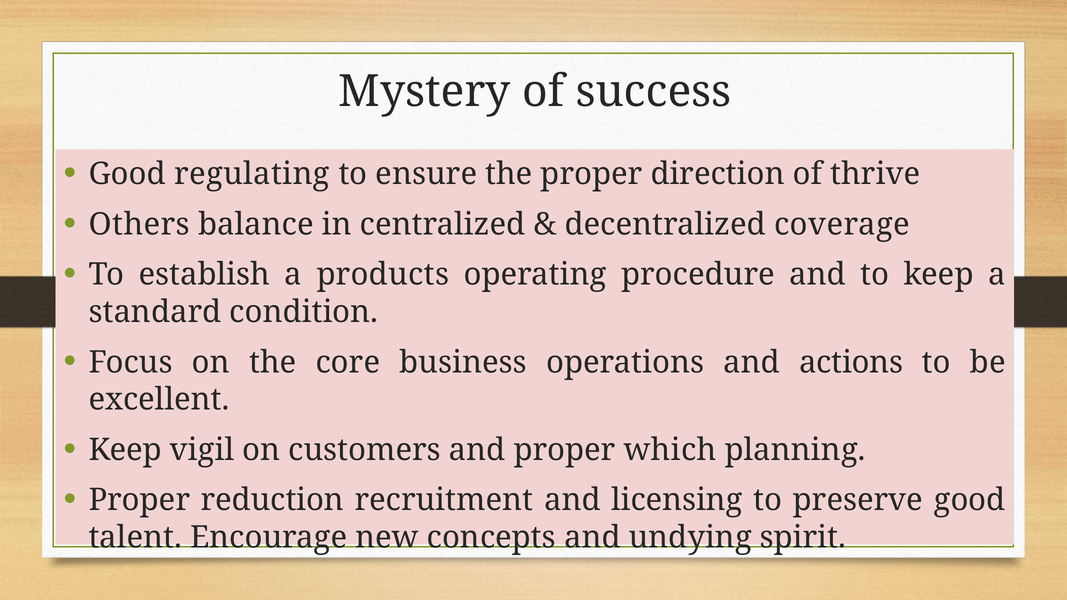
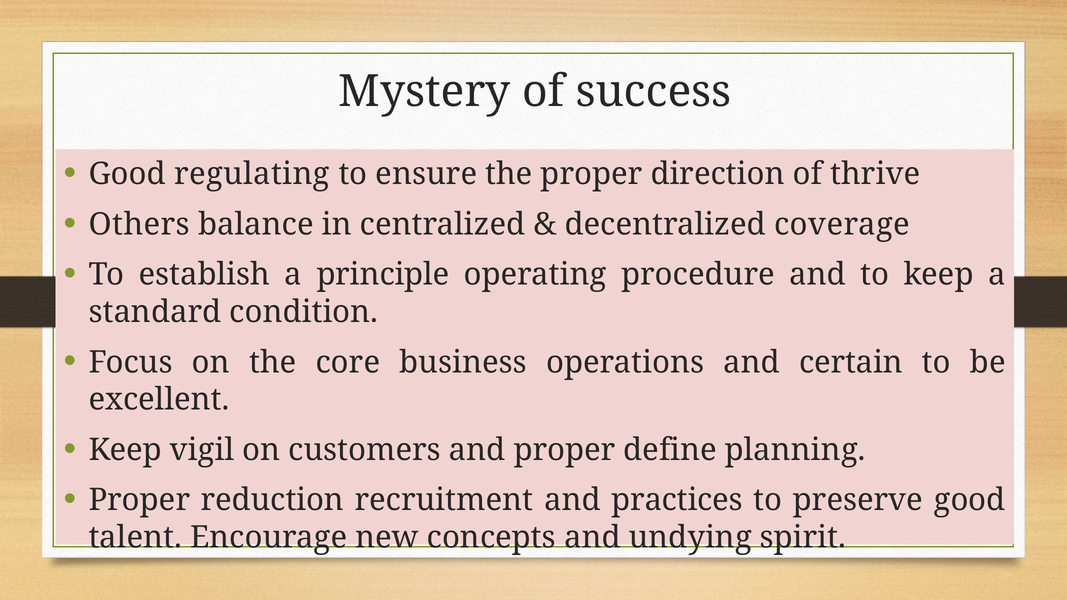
products: products -> principle
actions: actions -> certain
which: which -> define
licensing: licensing -> practices
